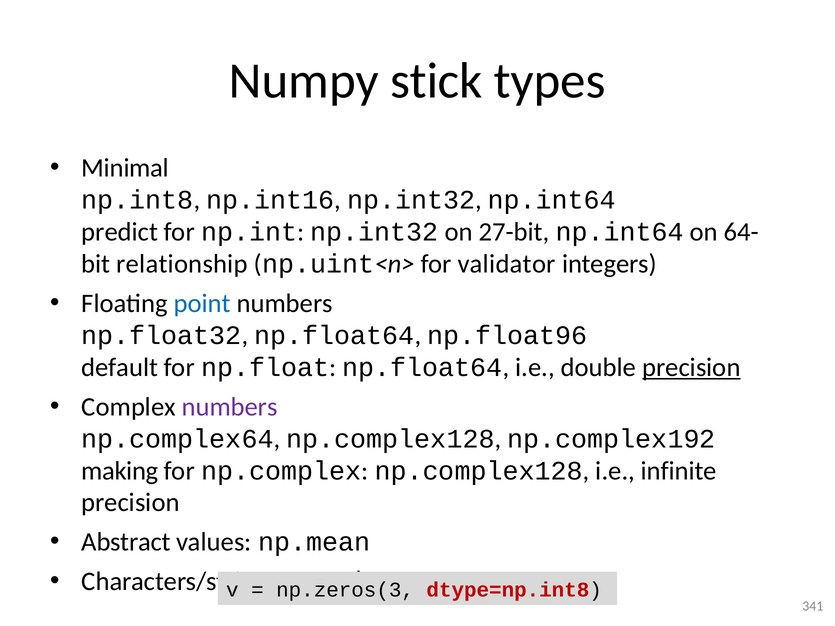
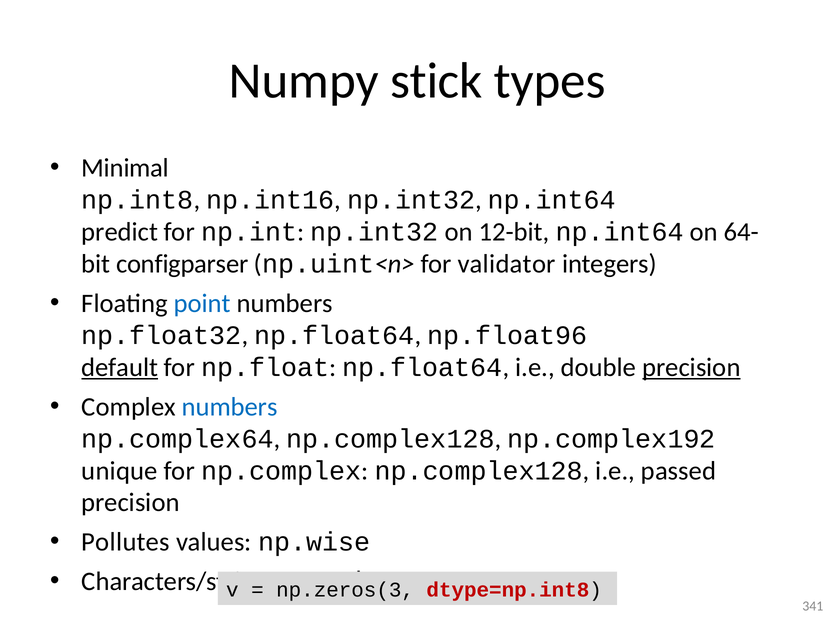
27-bit: 27-bit -> 12-bit
relationship: relationship -> configparser
default underline: none -> present
numbers at (230, 407) colour: purple -> blue
making: making -> unique
infinite: infinite -> passed
Abstract: Abstract -> Pollutes
np.mean: np.mean -> np.wise
